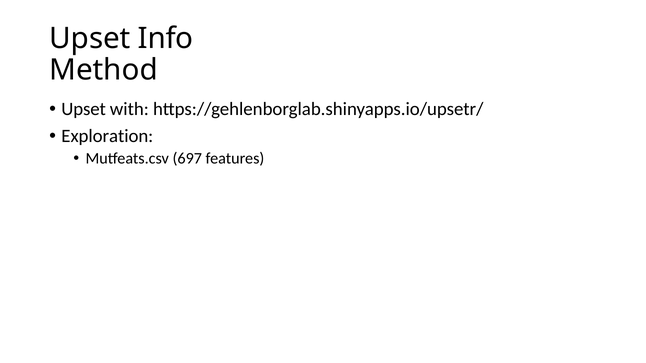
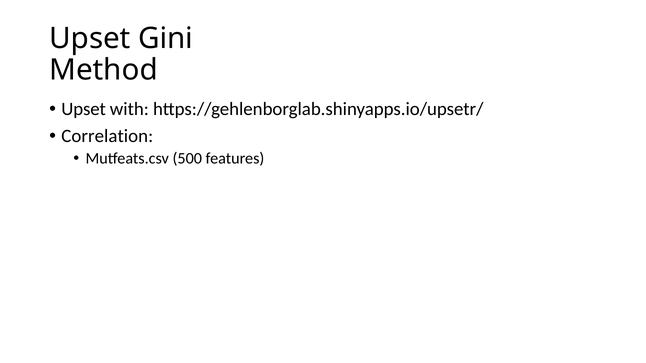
Info: Info -> Gini
Exploration: Exploration -> Correlation
697: 697 -> 500
